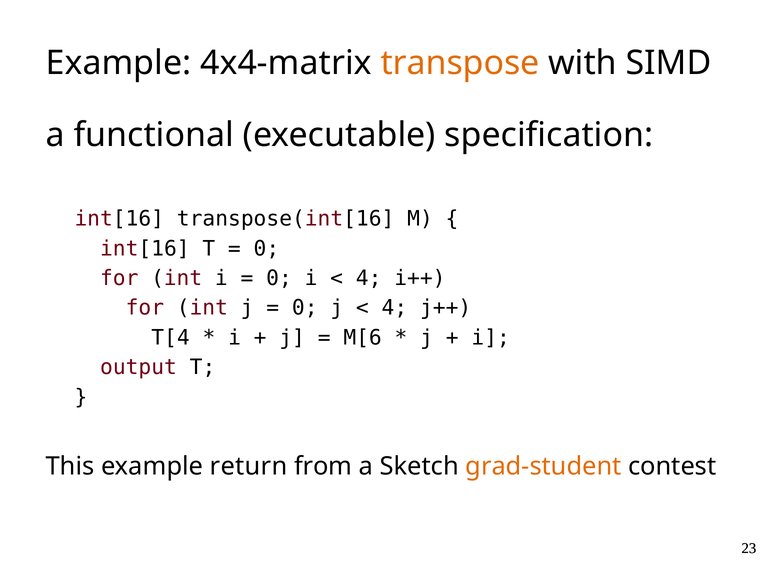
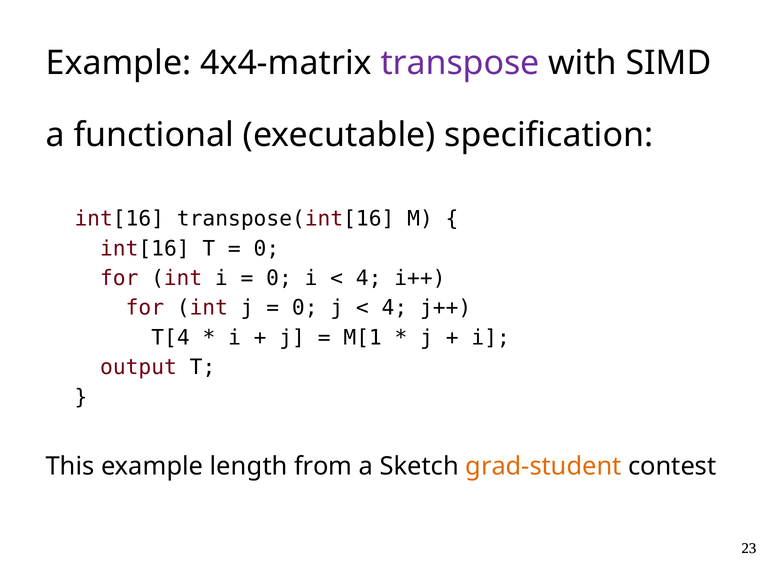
transpose colour: orange -> purple
M[6: M[6 -> M[1
return: return -> length
